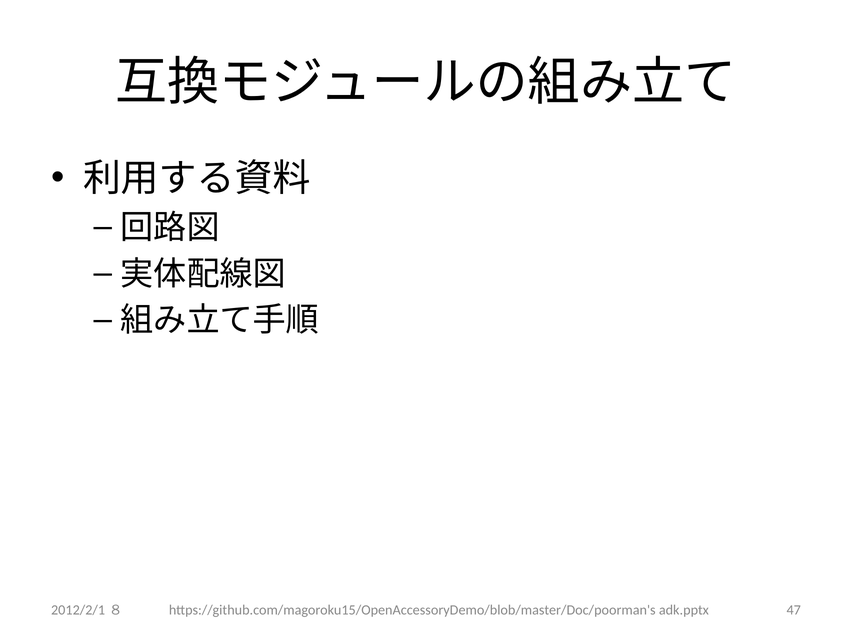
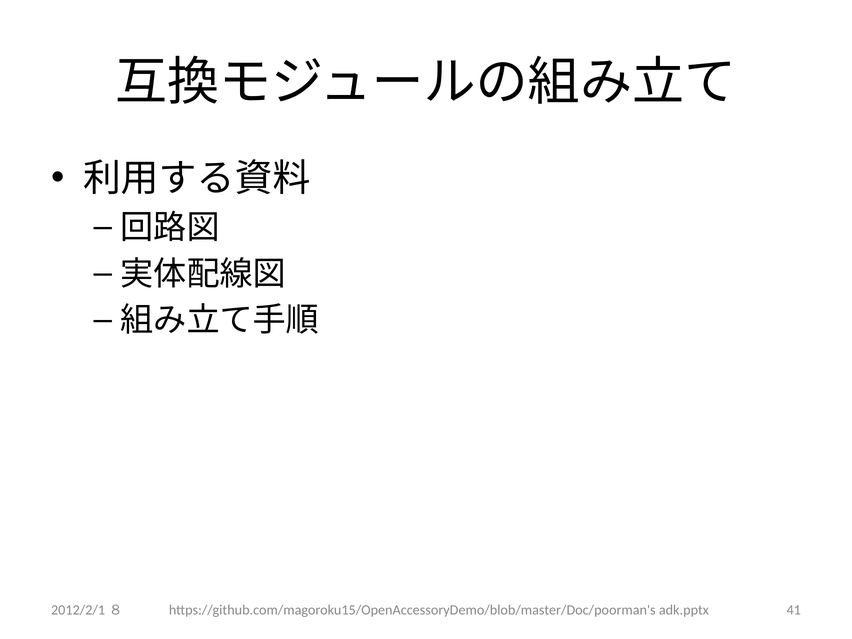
47: 47 -> 41
